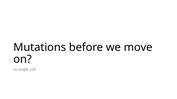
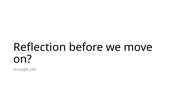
Mutations: Mutations -> Reflection
